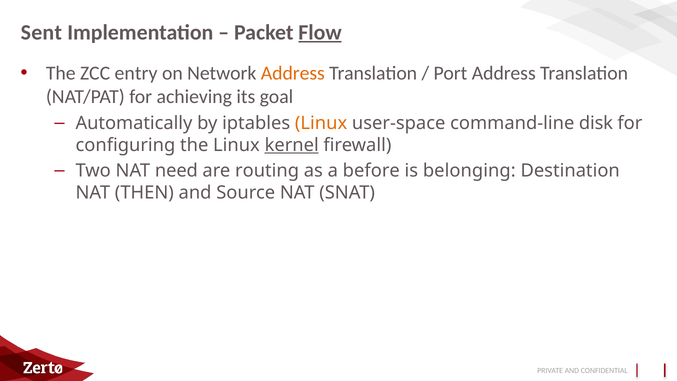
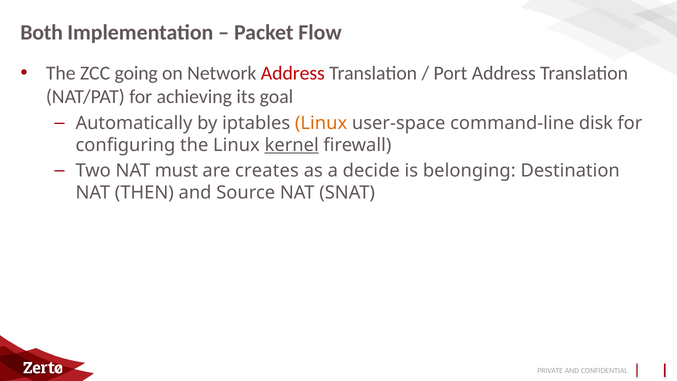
Sent: Sent -> Both
Flow underline: present -> none
entry: entry -> going
Address at (293, 73) colour: orange -> red
need: need -> must
routing: routing -> creates
before: before -> decide
